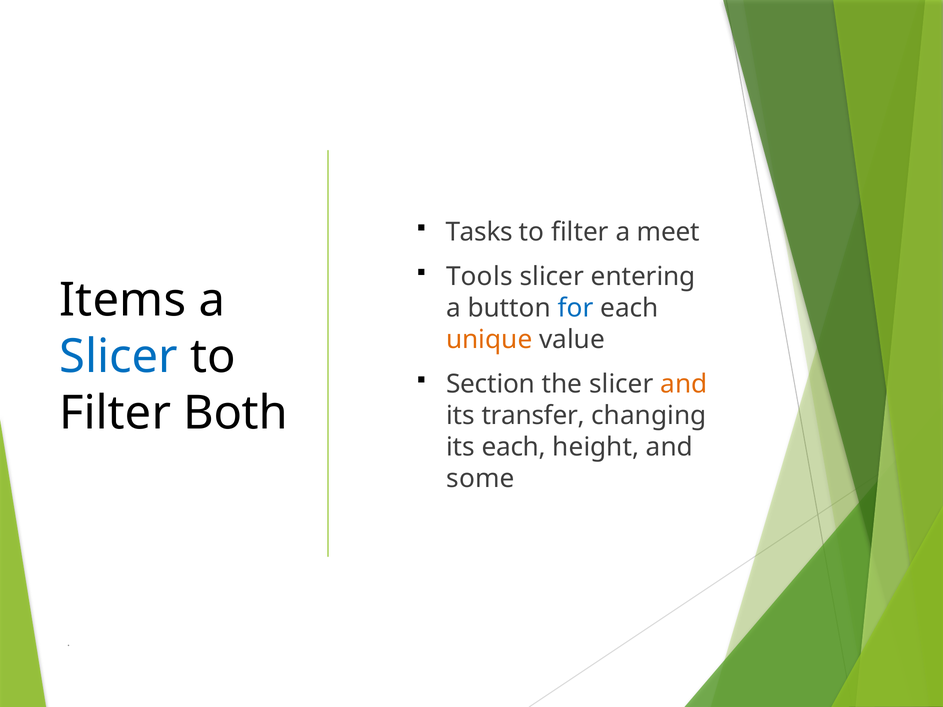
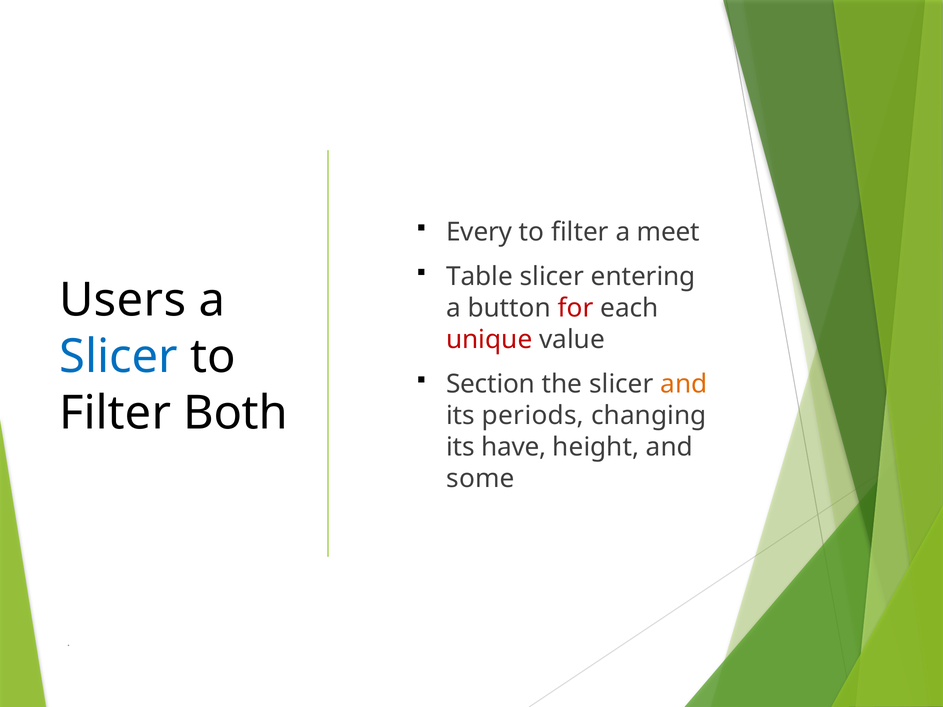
Tasks: Tasks -> Every
Tools: Tools -> Table
Items: Items -> Users
for colour: blue -> red
unique colour: orange -> red
transfer: transfer -> periods
its each: each -> have
